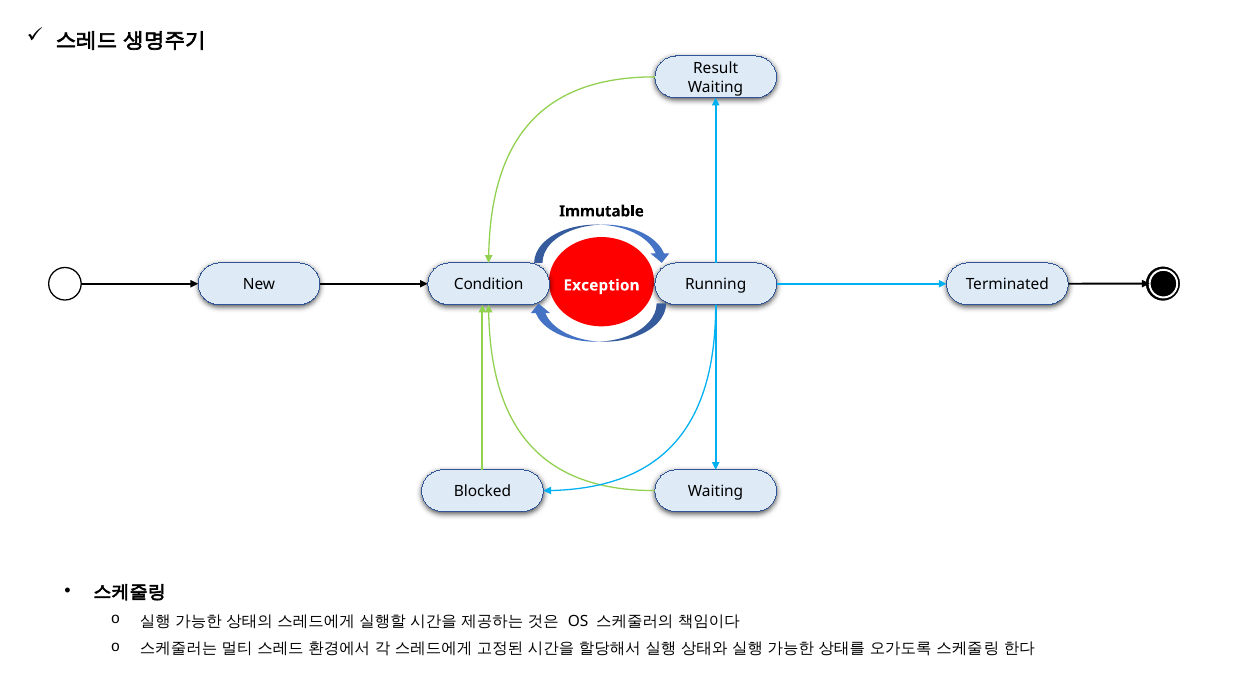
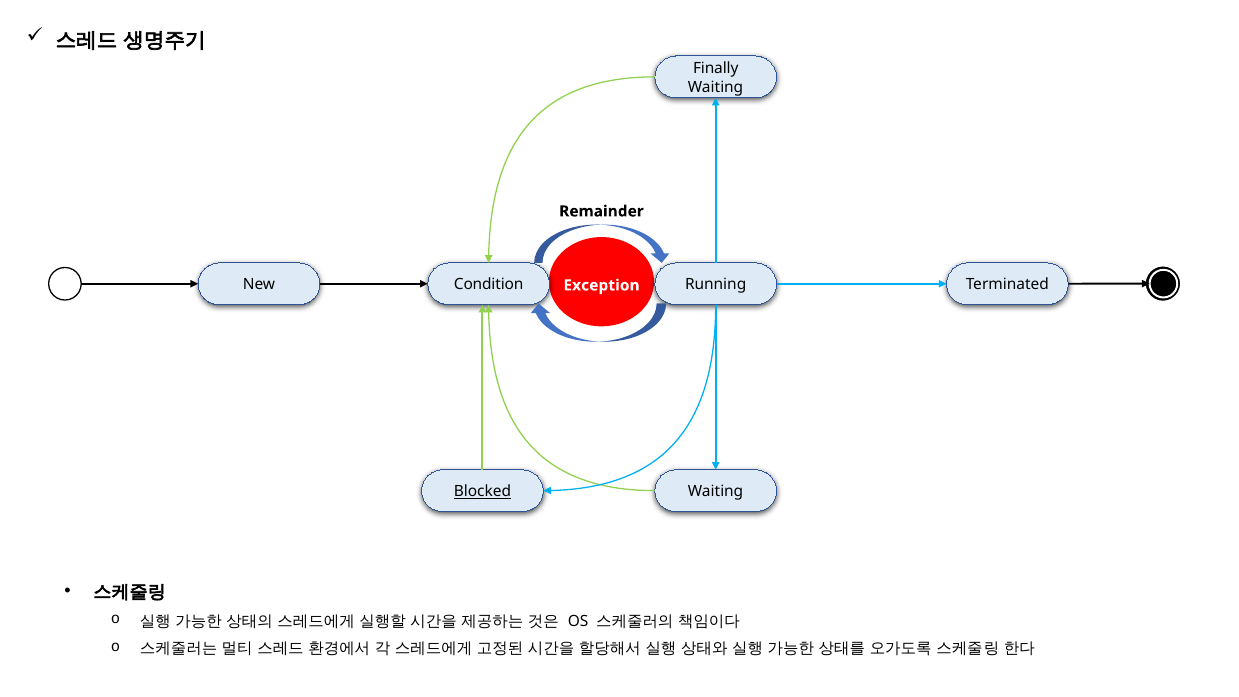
Result: Result -> Finally
Immutable: Immutable -> Remainder
Blocked underline: none -> present
